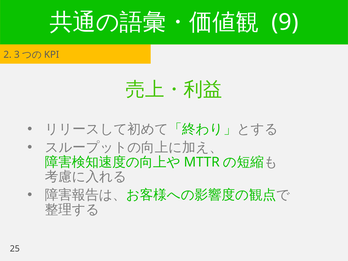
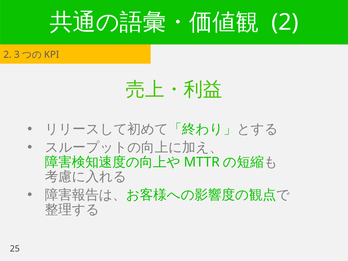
9 at (285, 22): 9 -> 2
